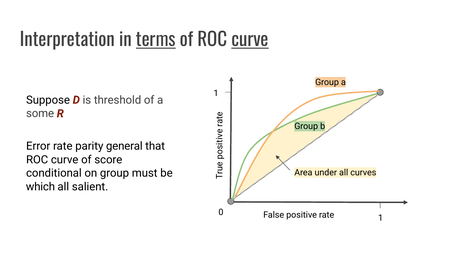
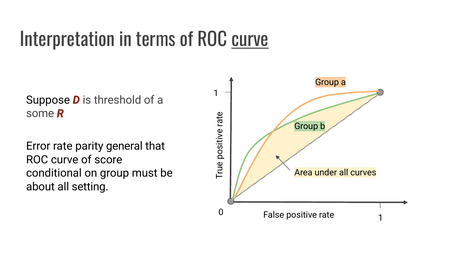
terms underline: present -> none
which: which -> about
salient: salient -> setting
